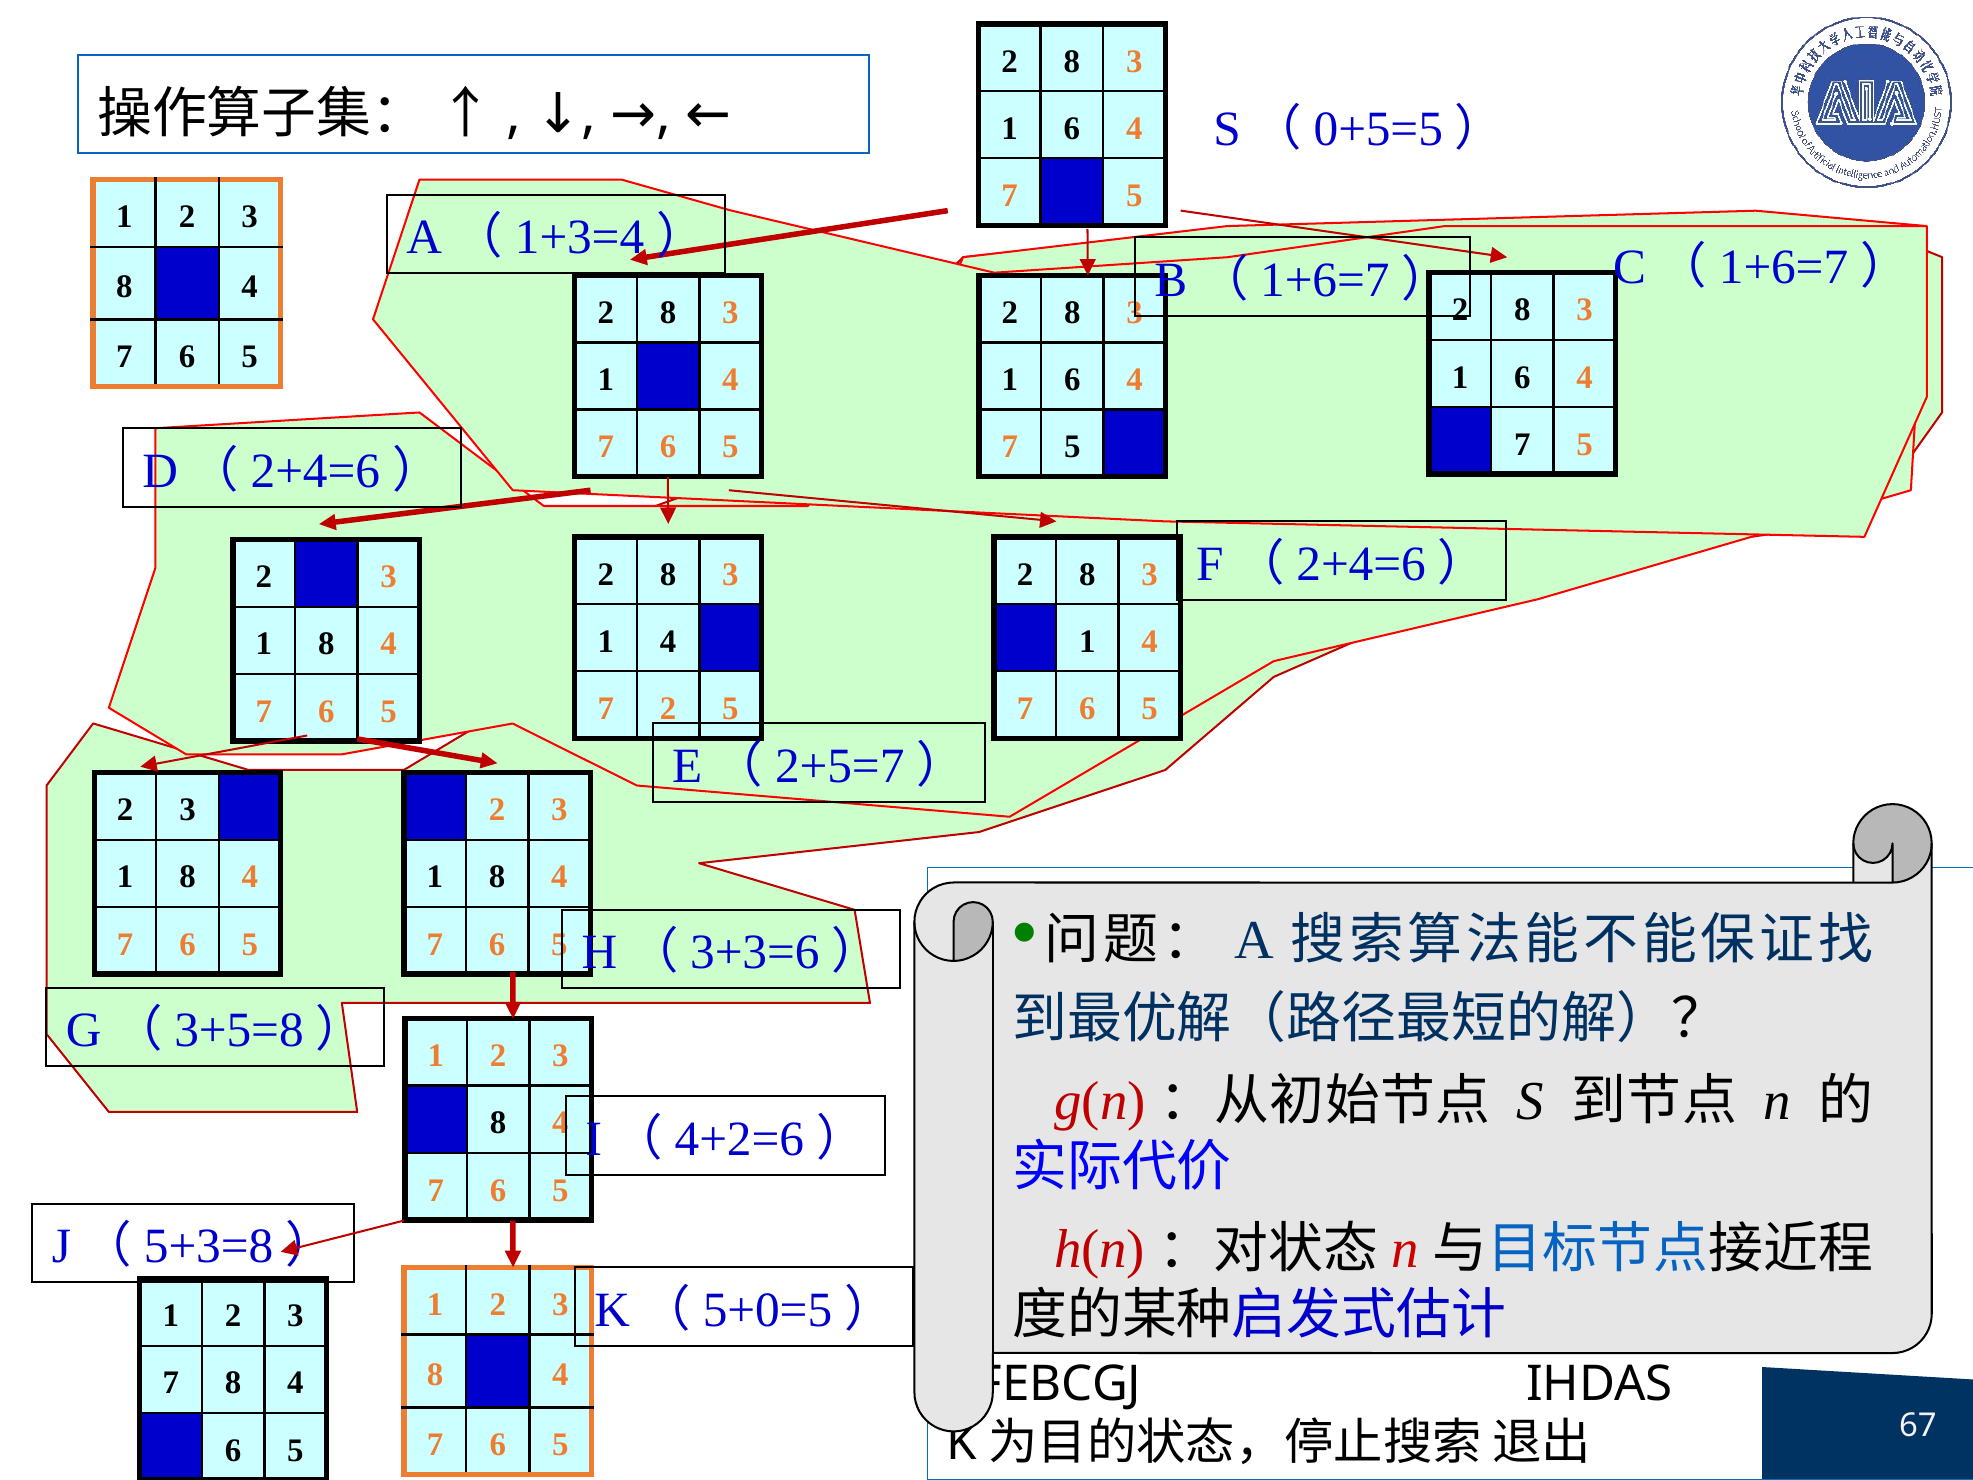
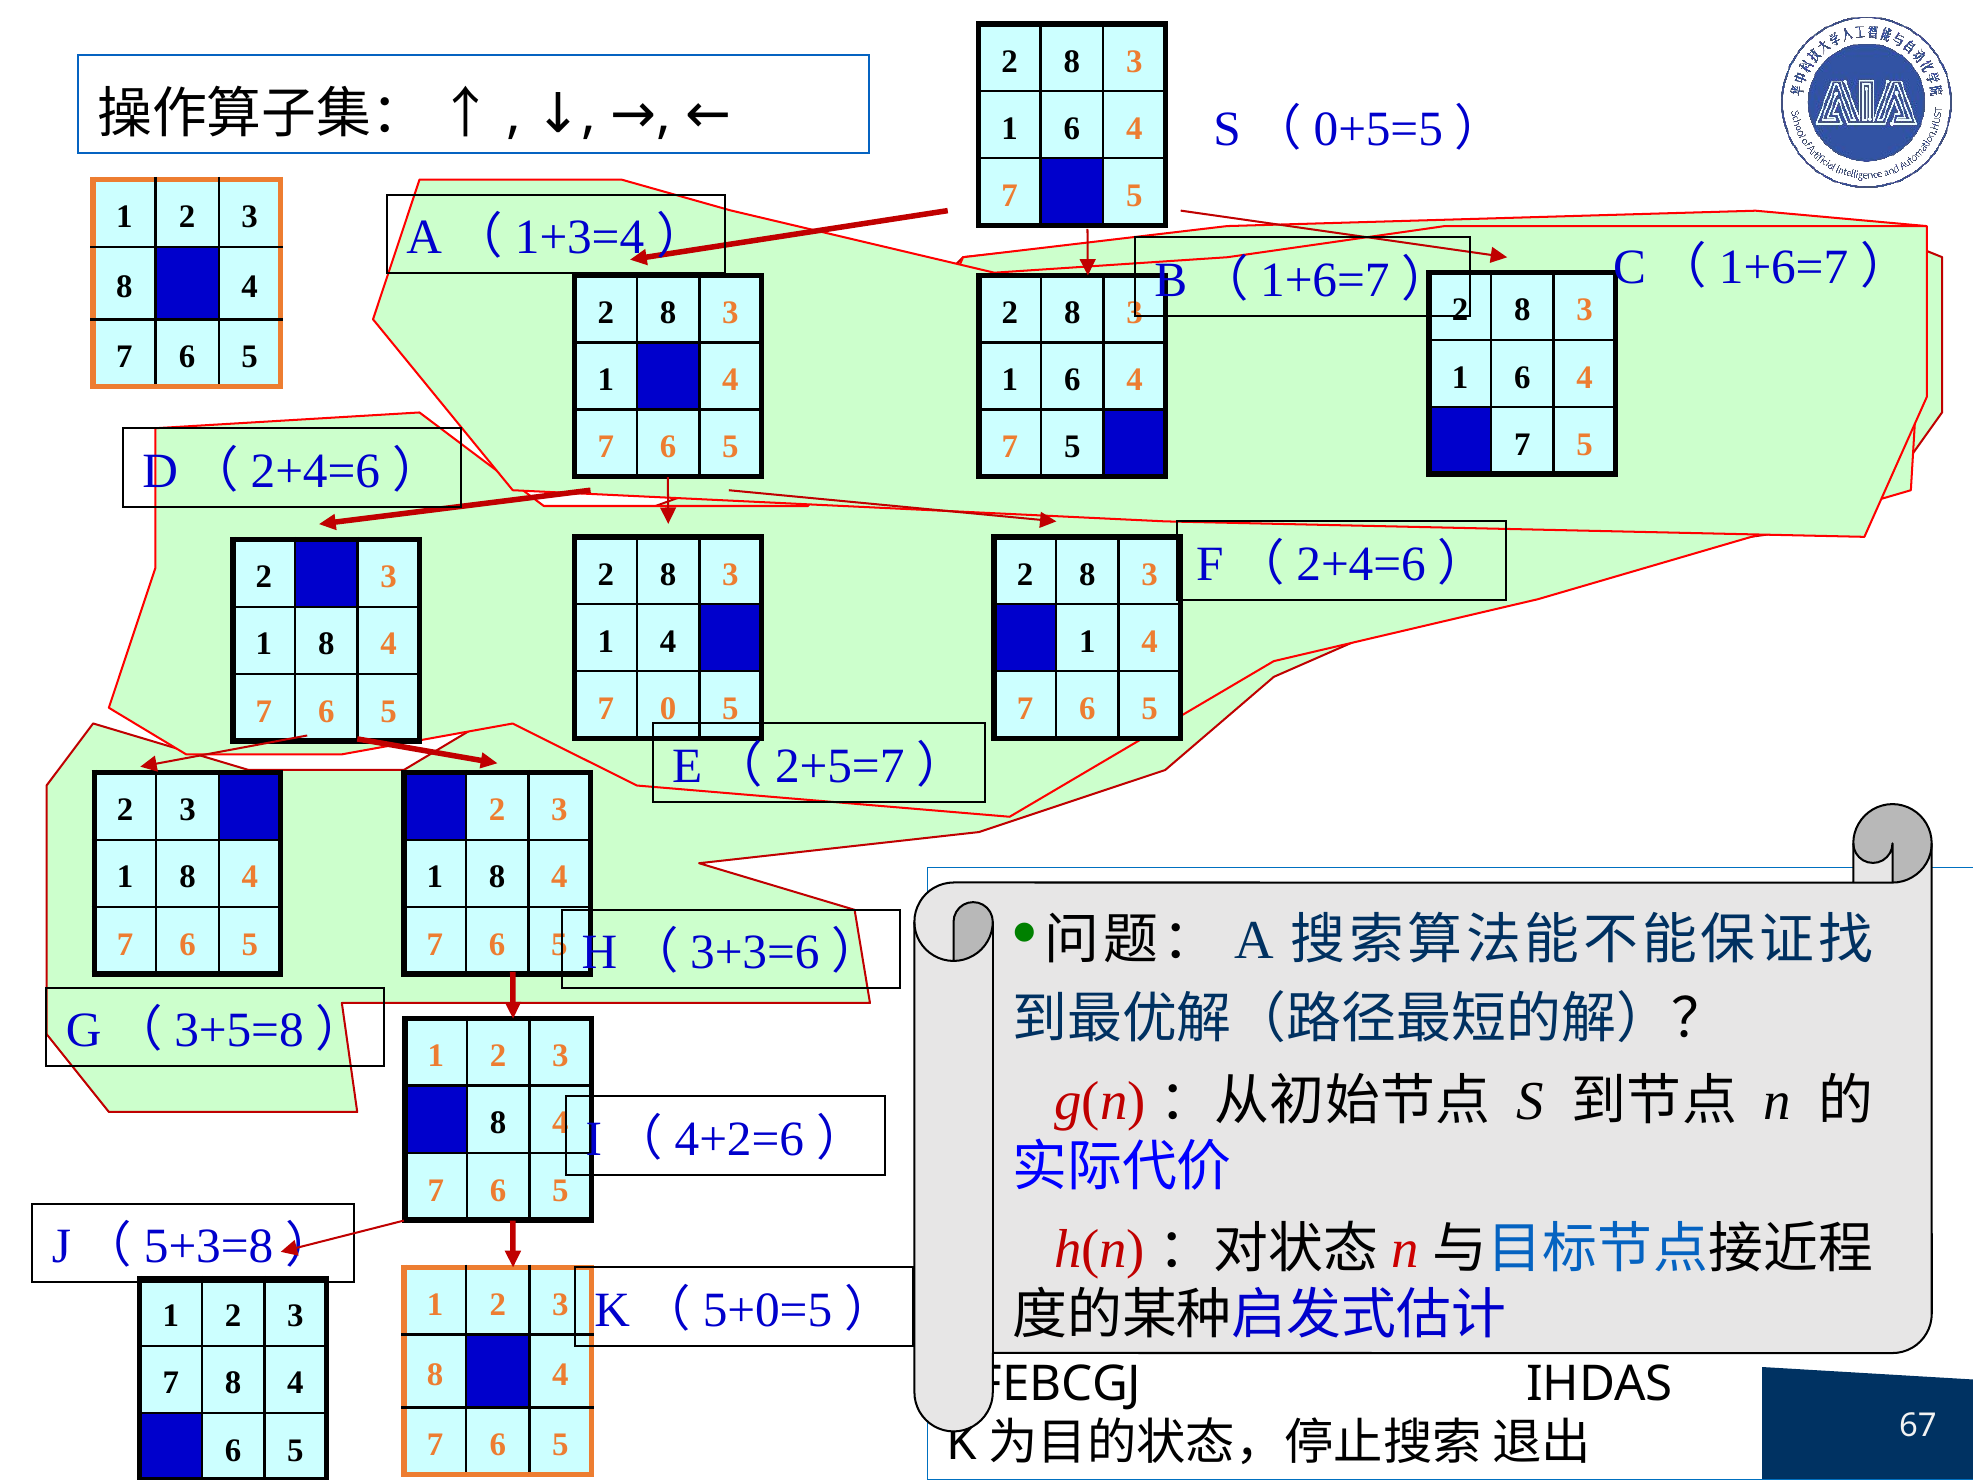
7 2: 2 -> 0
